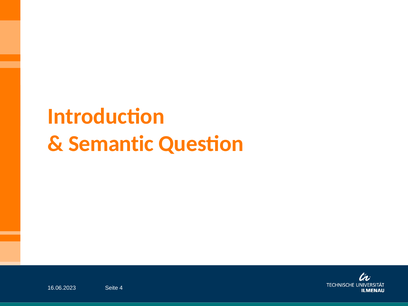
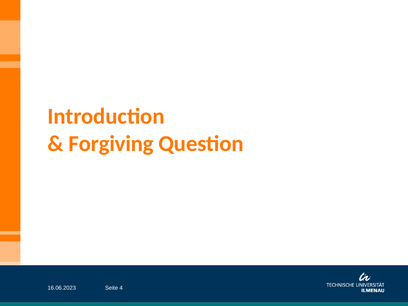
Semantic: Semantic -> Forgiving
